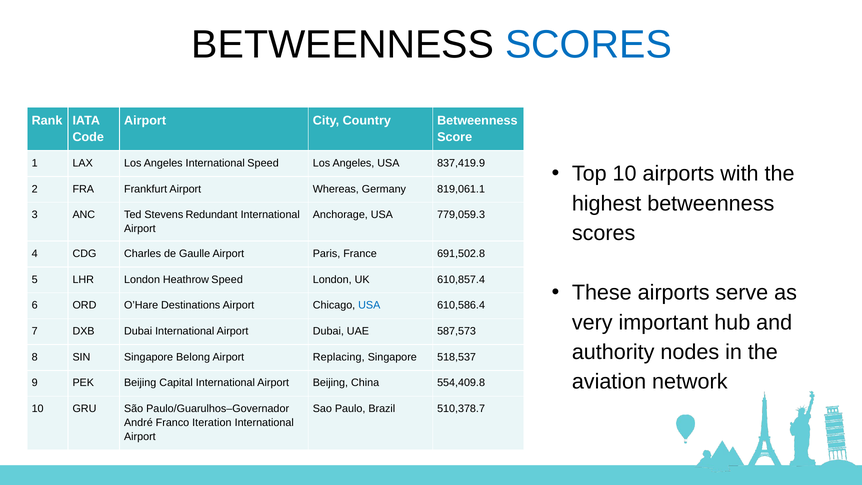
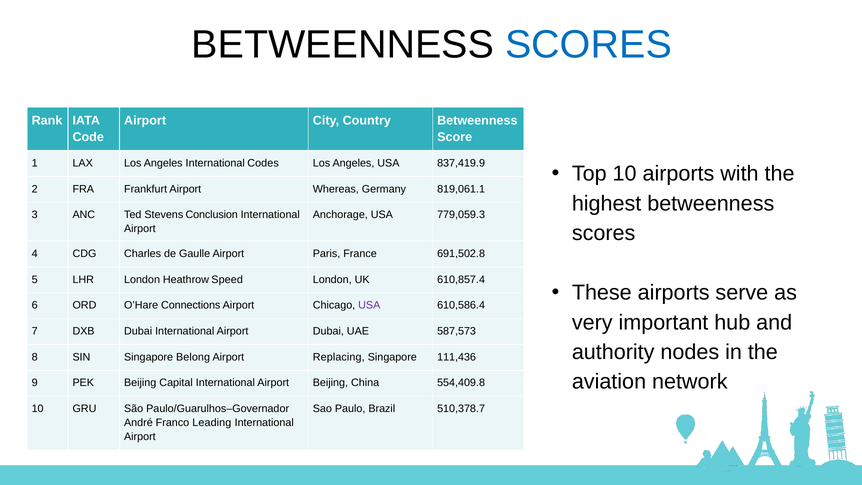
International Speed: Speed -> Codes
Redundant: Redundant -> Conclusion
Destinations: Destinations -> Connections
USA at (369, 305) colour: blue -> purple
518,537: 518,537 -> 111,436
Iteration: Iteration -> Leading
